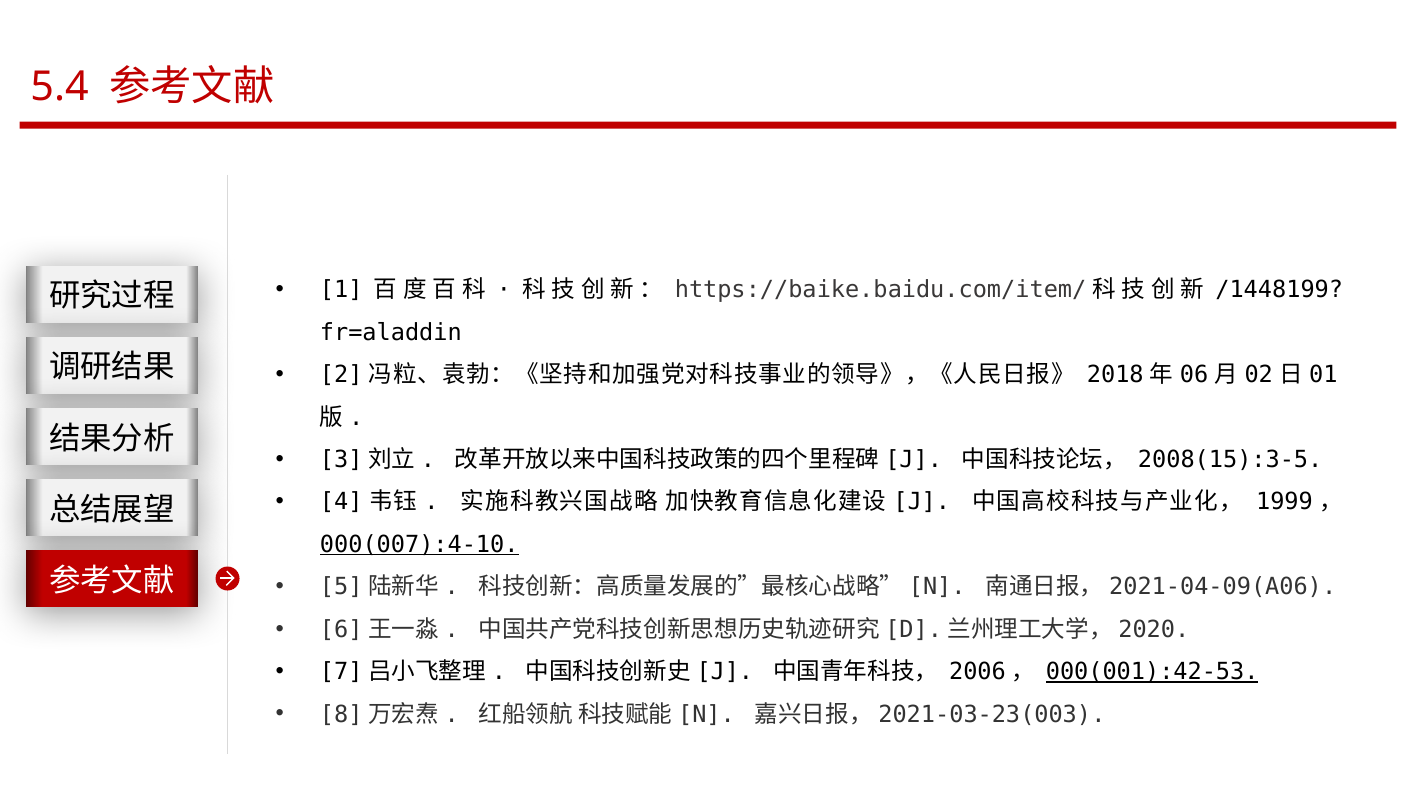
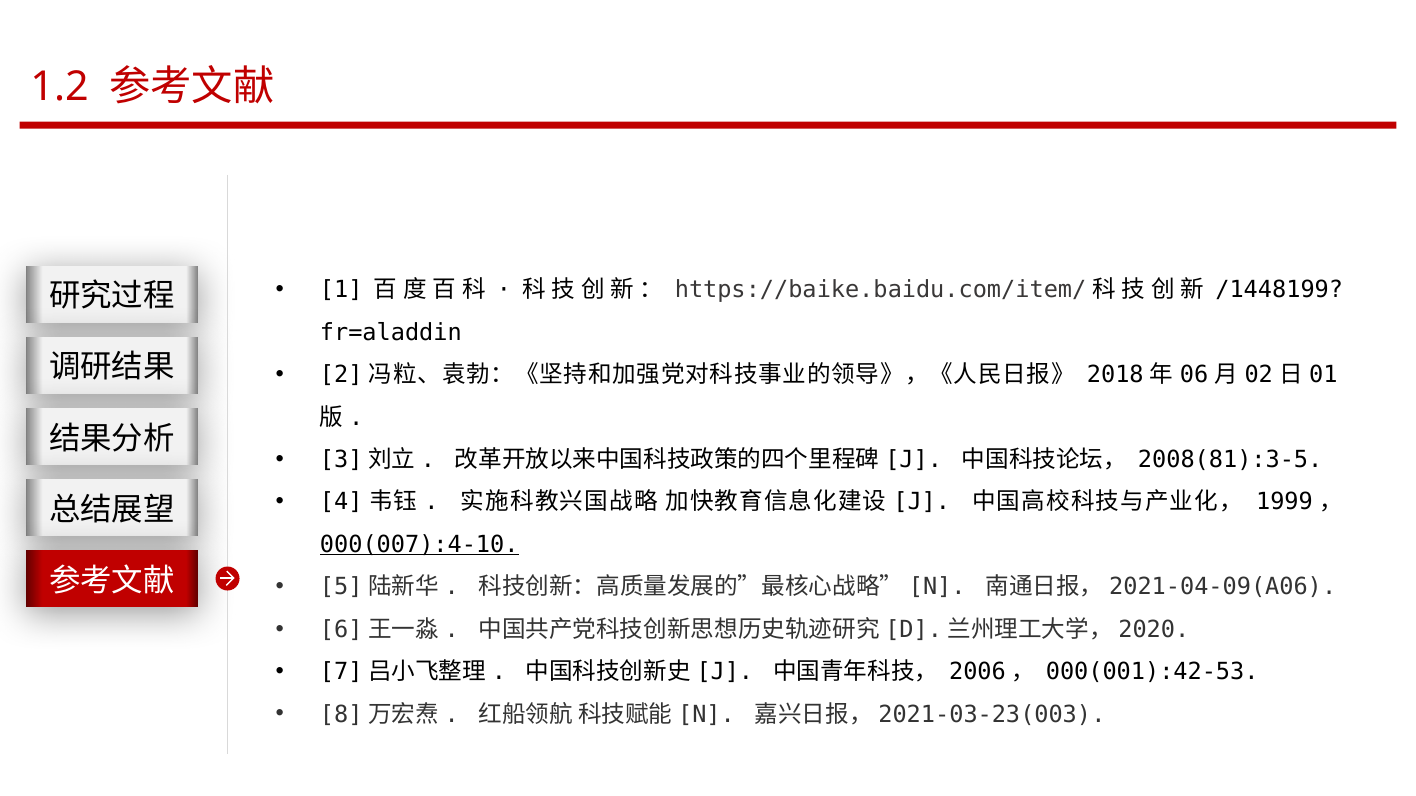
5.4: 5.4 -> 1.2
2008(15):3-5: 2008(15):3-5 -> 2008(81):3-5
000(001):42-53 underline: present -> none
